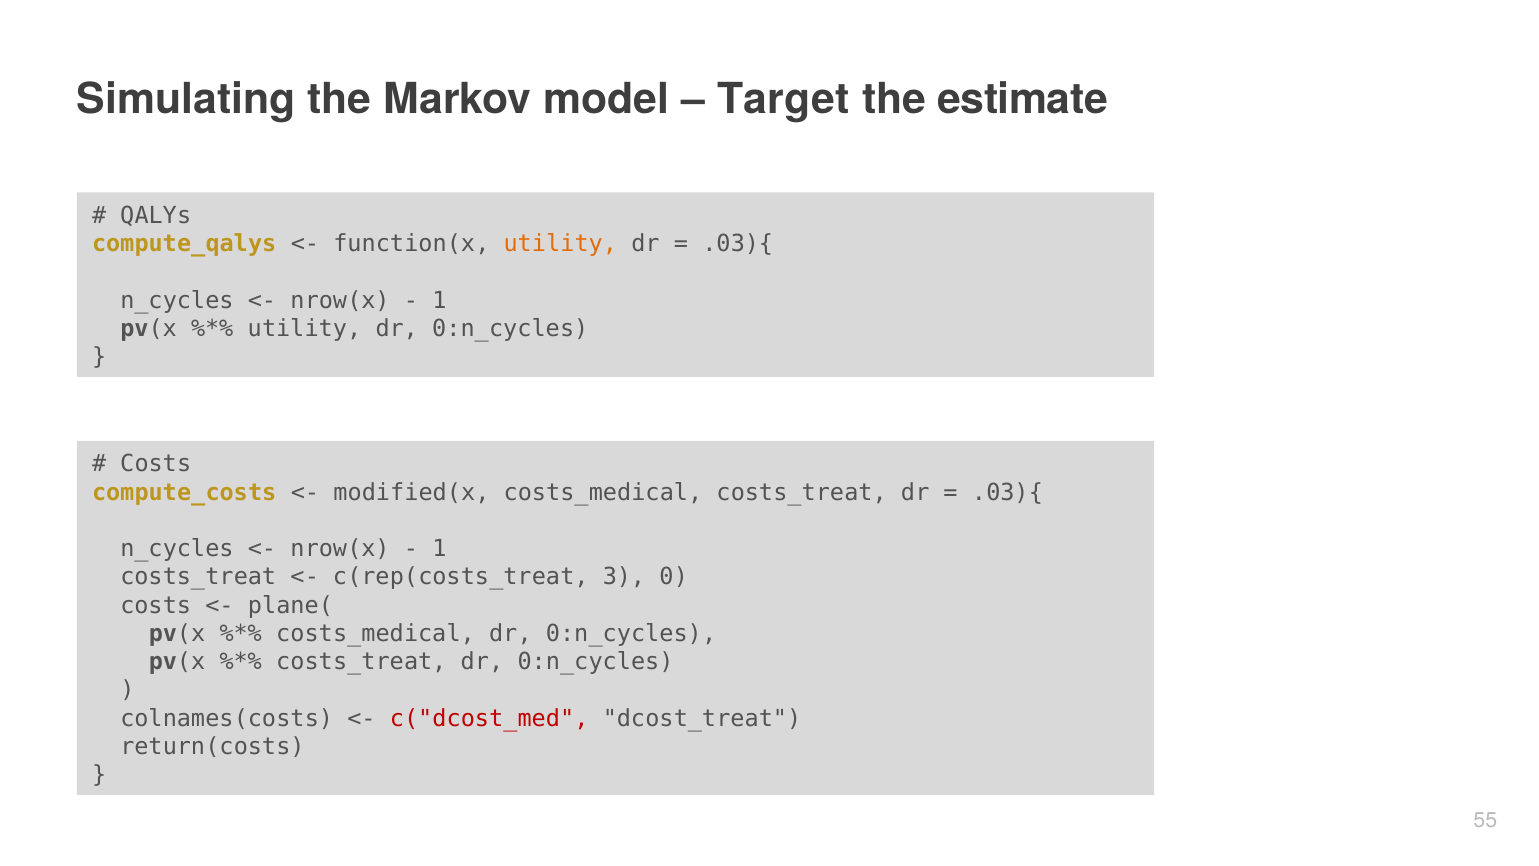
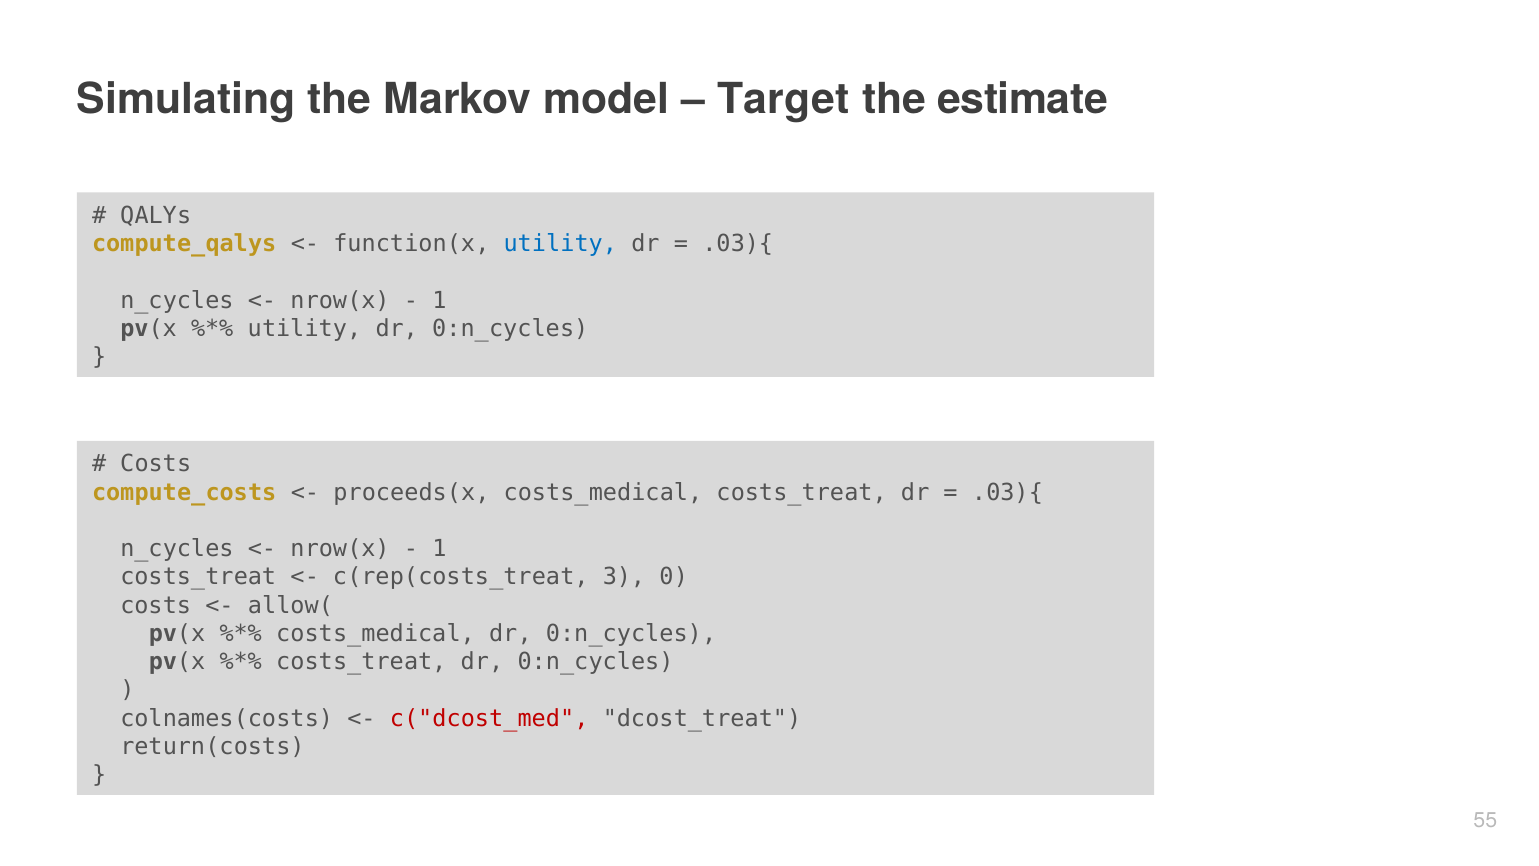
utility at (560, 244) colour: orange -> blue
modified(x: modified(x -> proceeds(x
plane(: plane( -> allow(
